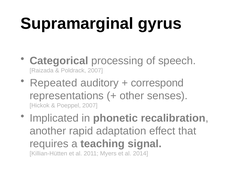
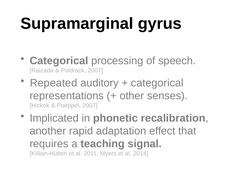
correspond at (157, 83): correspond -> categorical
